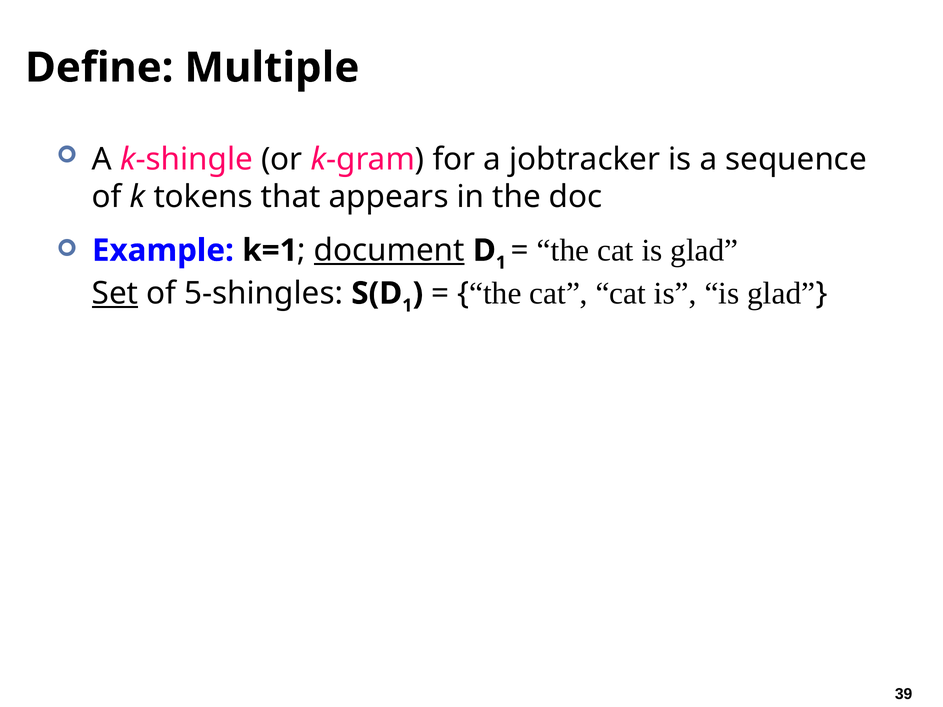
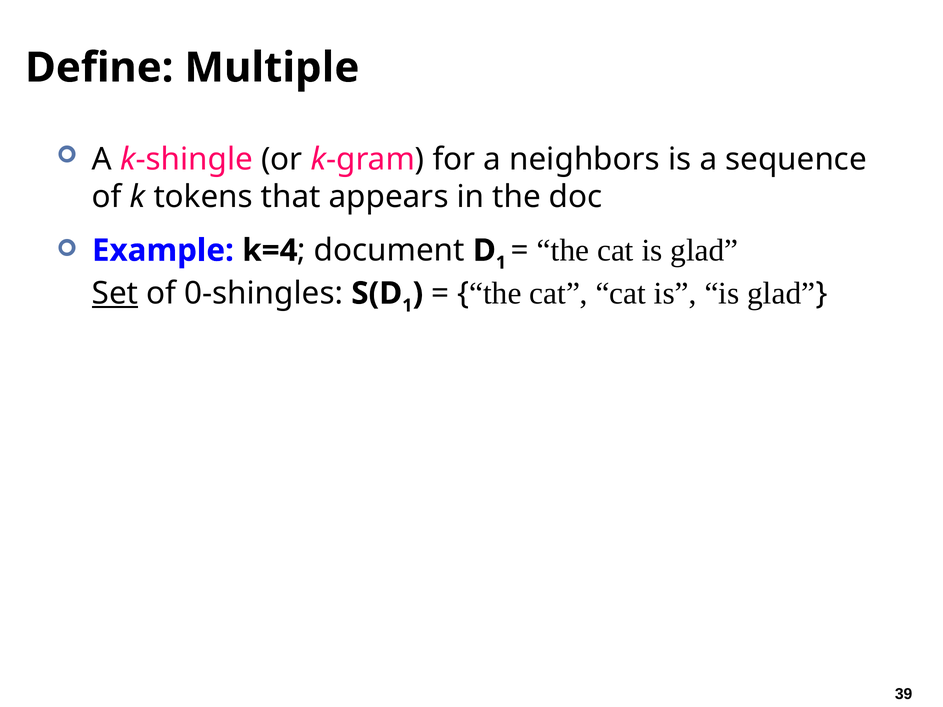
jobtracker: jobtracker -> neighbors
k=1: k=1 -> k=4
document underline: present -> none
5-shingles: 5-shingles -> 0-shingles
